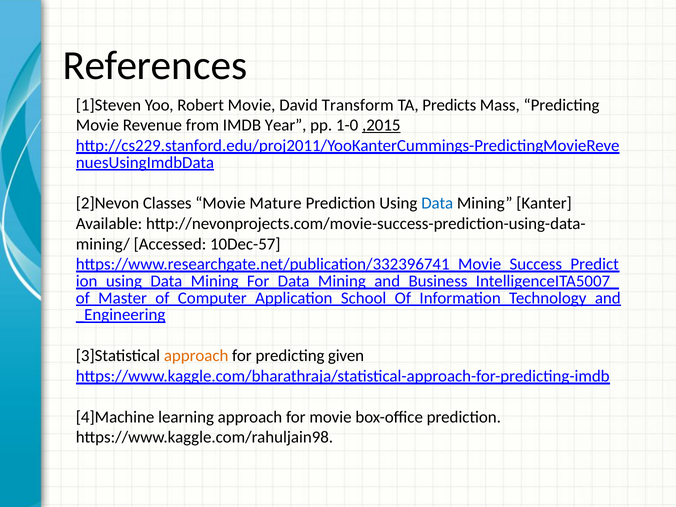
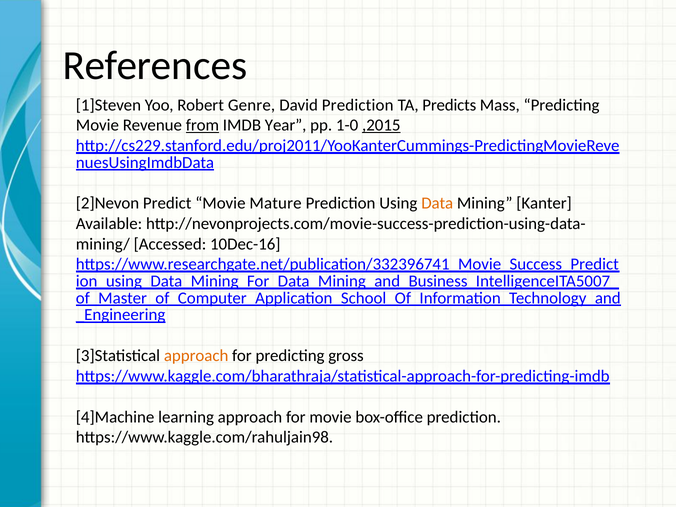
Robert Movie: Movie -> Genre
David Transform: Transform -> Prediction
from underline: none -> present
Classes: Classes -> Predict
Data colour: blue -> orange
10Dec-57: 10Dec-57 -> 10Dec-16
given: given -> gross
